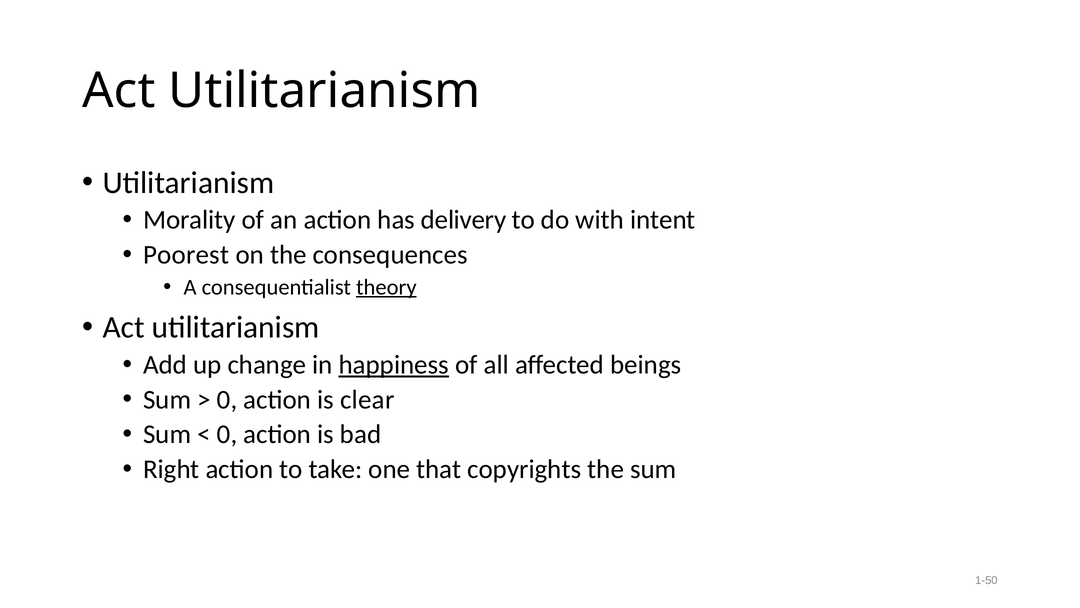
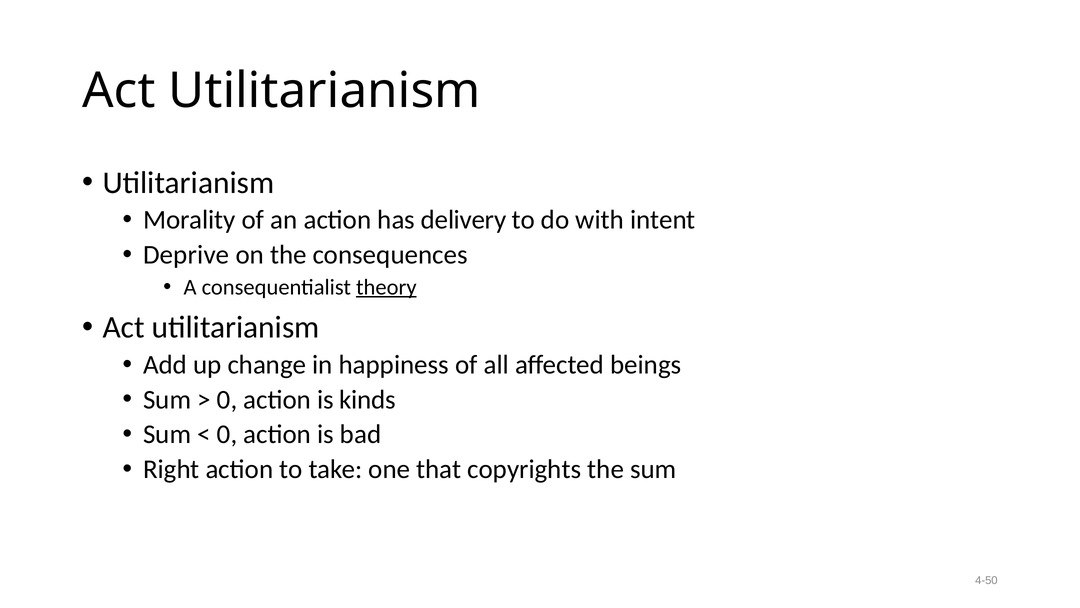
Poorest: Poorest -> Deprive
happiness underline: present -> none
clear: clear -> kinds
1-50: 1-50 -> 4-50
